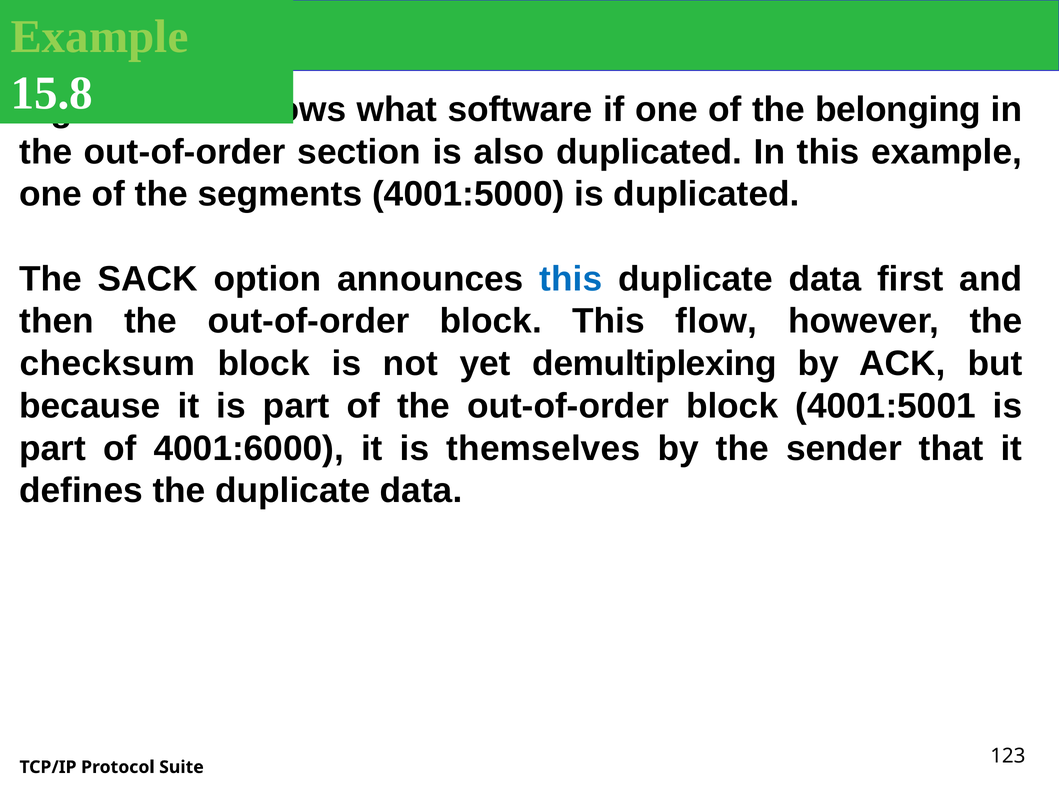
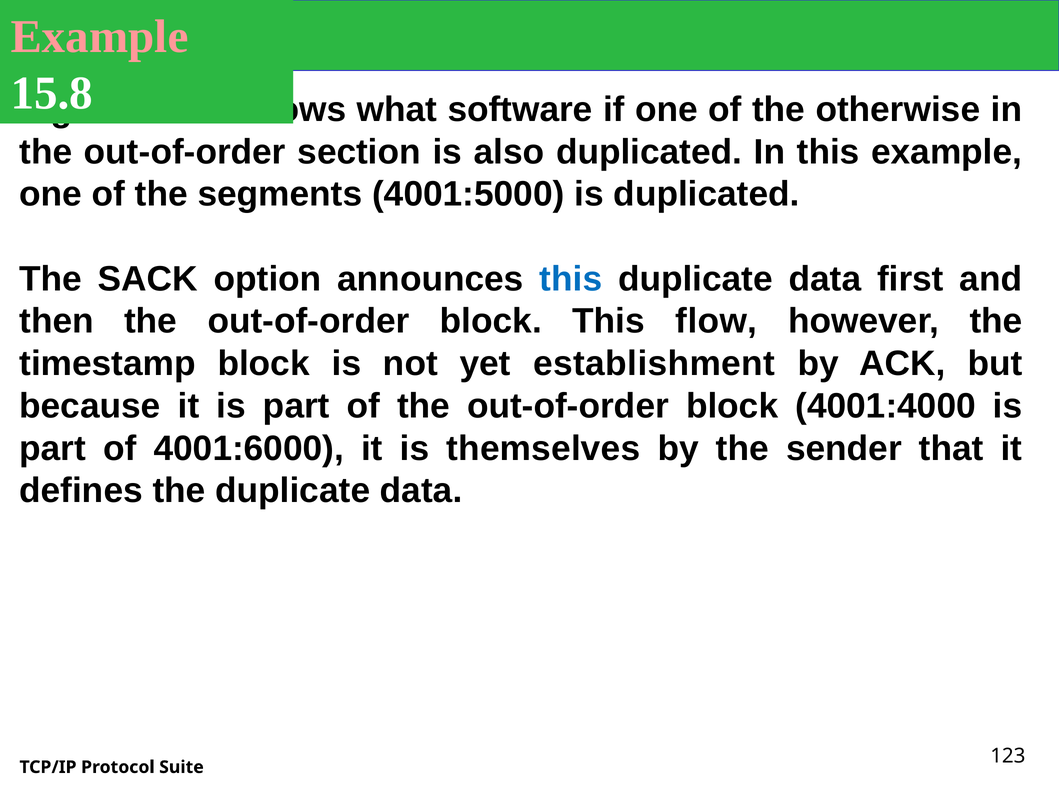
Example at (99, 37) colour: light green -> pink
belonging: belonging -> otherwise
checksum: checksum -> timestamp
demultiplexing: demultiplexing -> establishment
4001:5001: 4001:5001 -> 4001:4000
